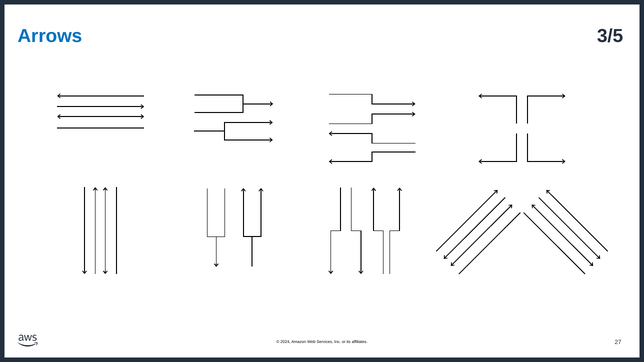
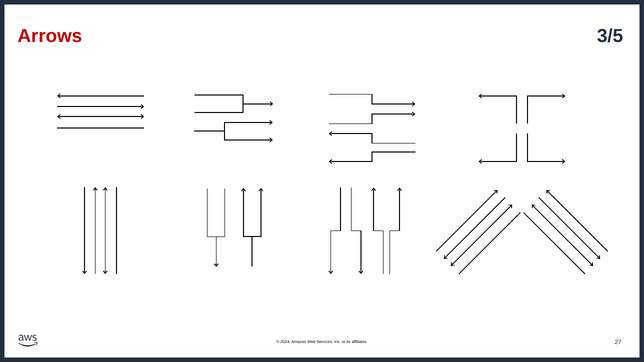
Arrows colour: blue -> red
